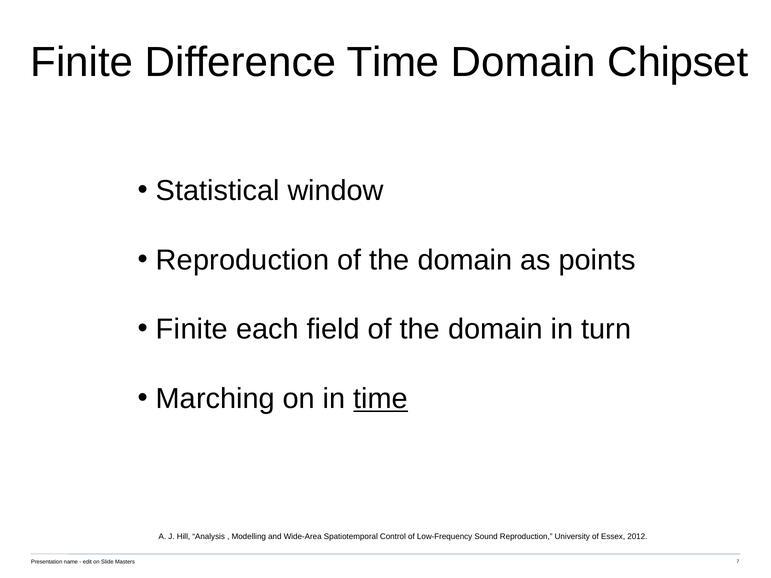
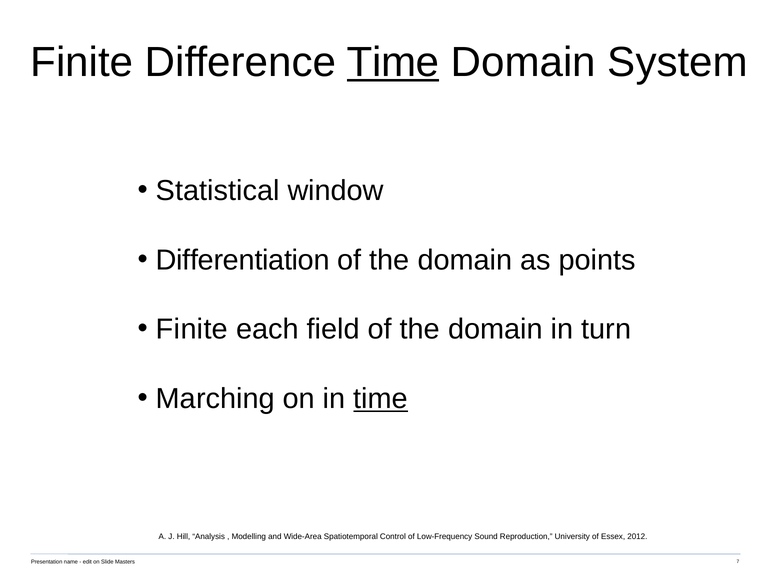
Time at (393, 62) underline: none -> present
Chipset: Chipset -> System
Reproduction at (243, 260): Reproduction -> Differentiation
